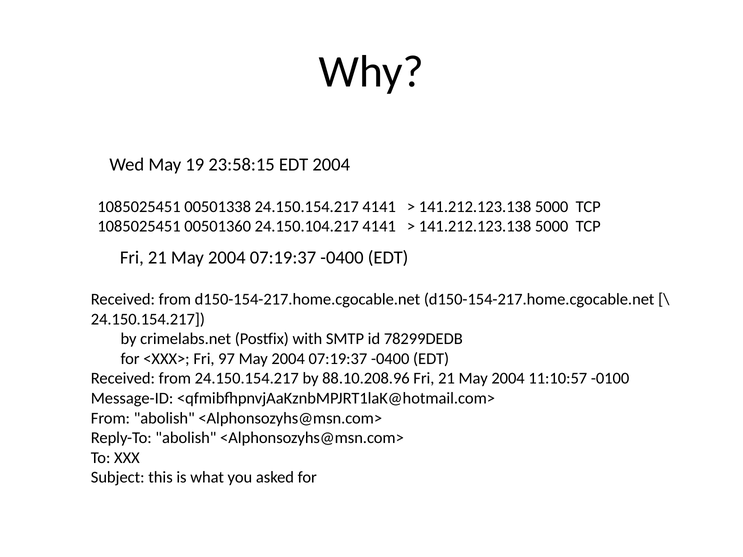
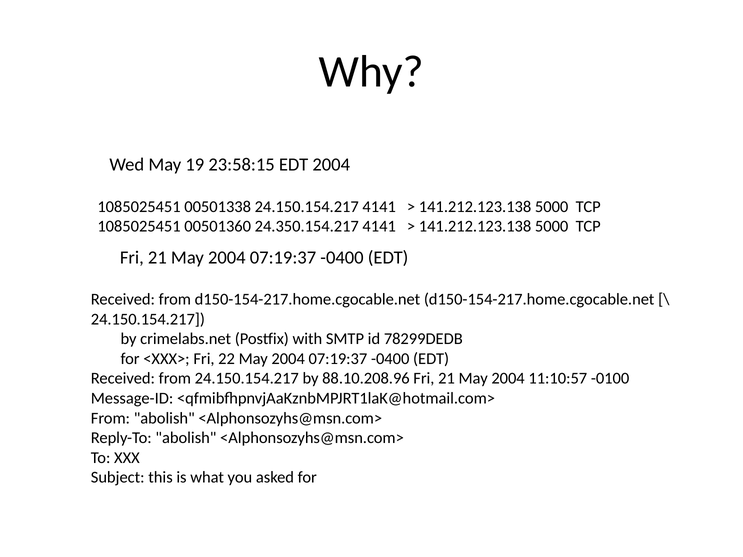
24.150.104.217: 24.150.104.217 -> 24.350.154.217
97: 97 -> 22
